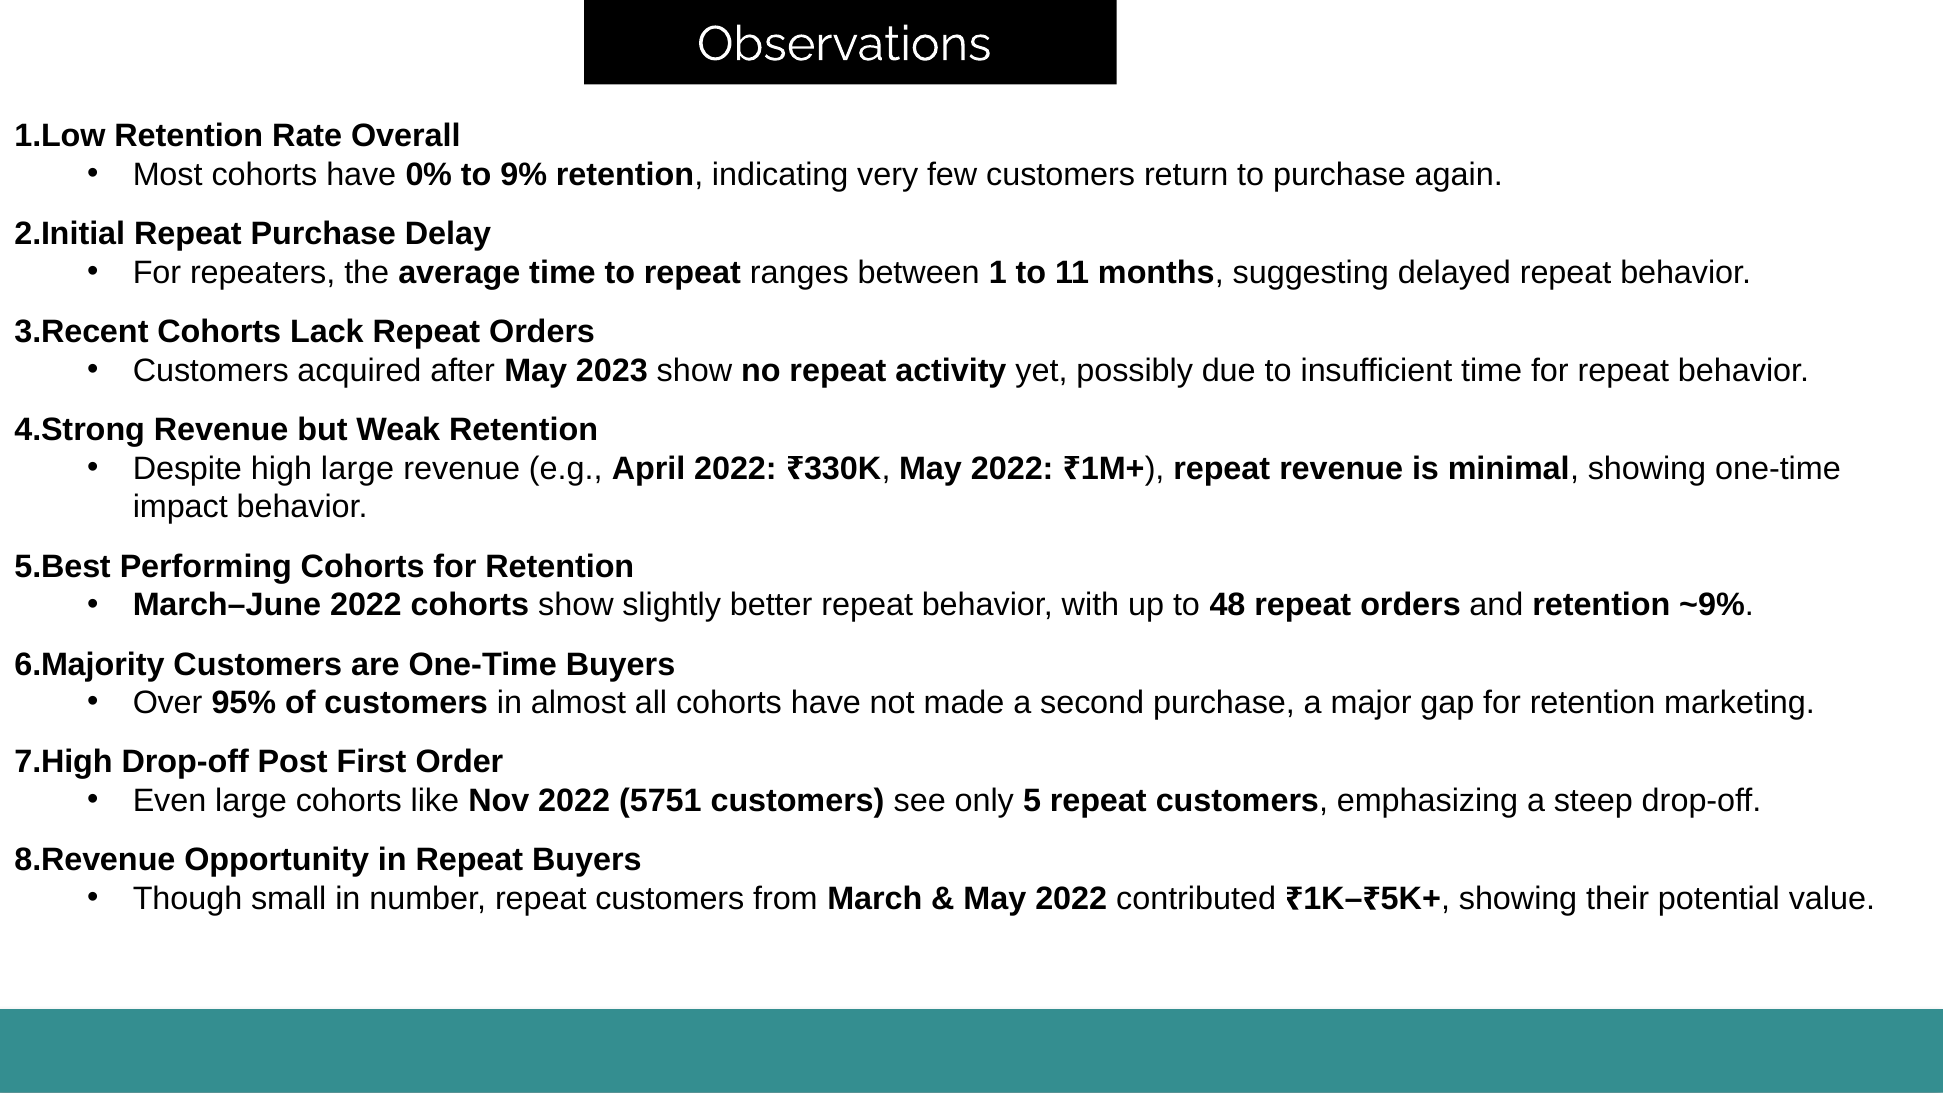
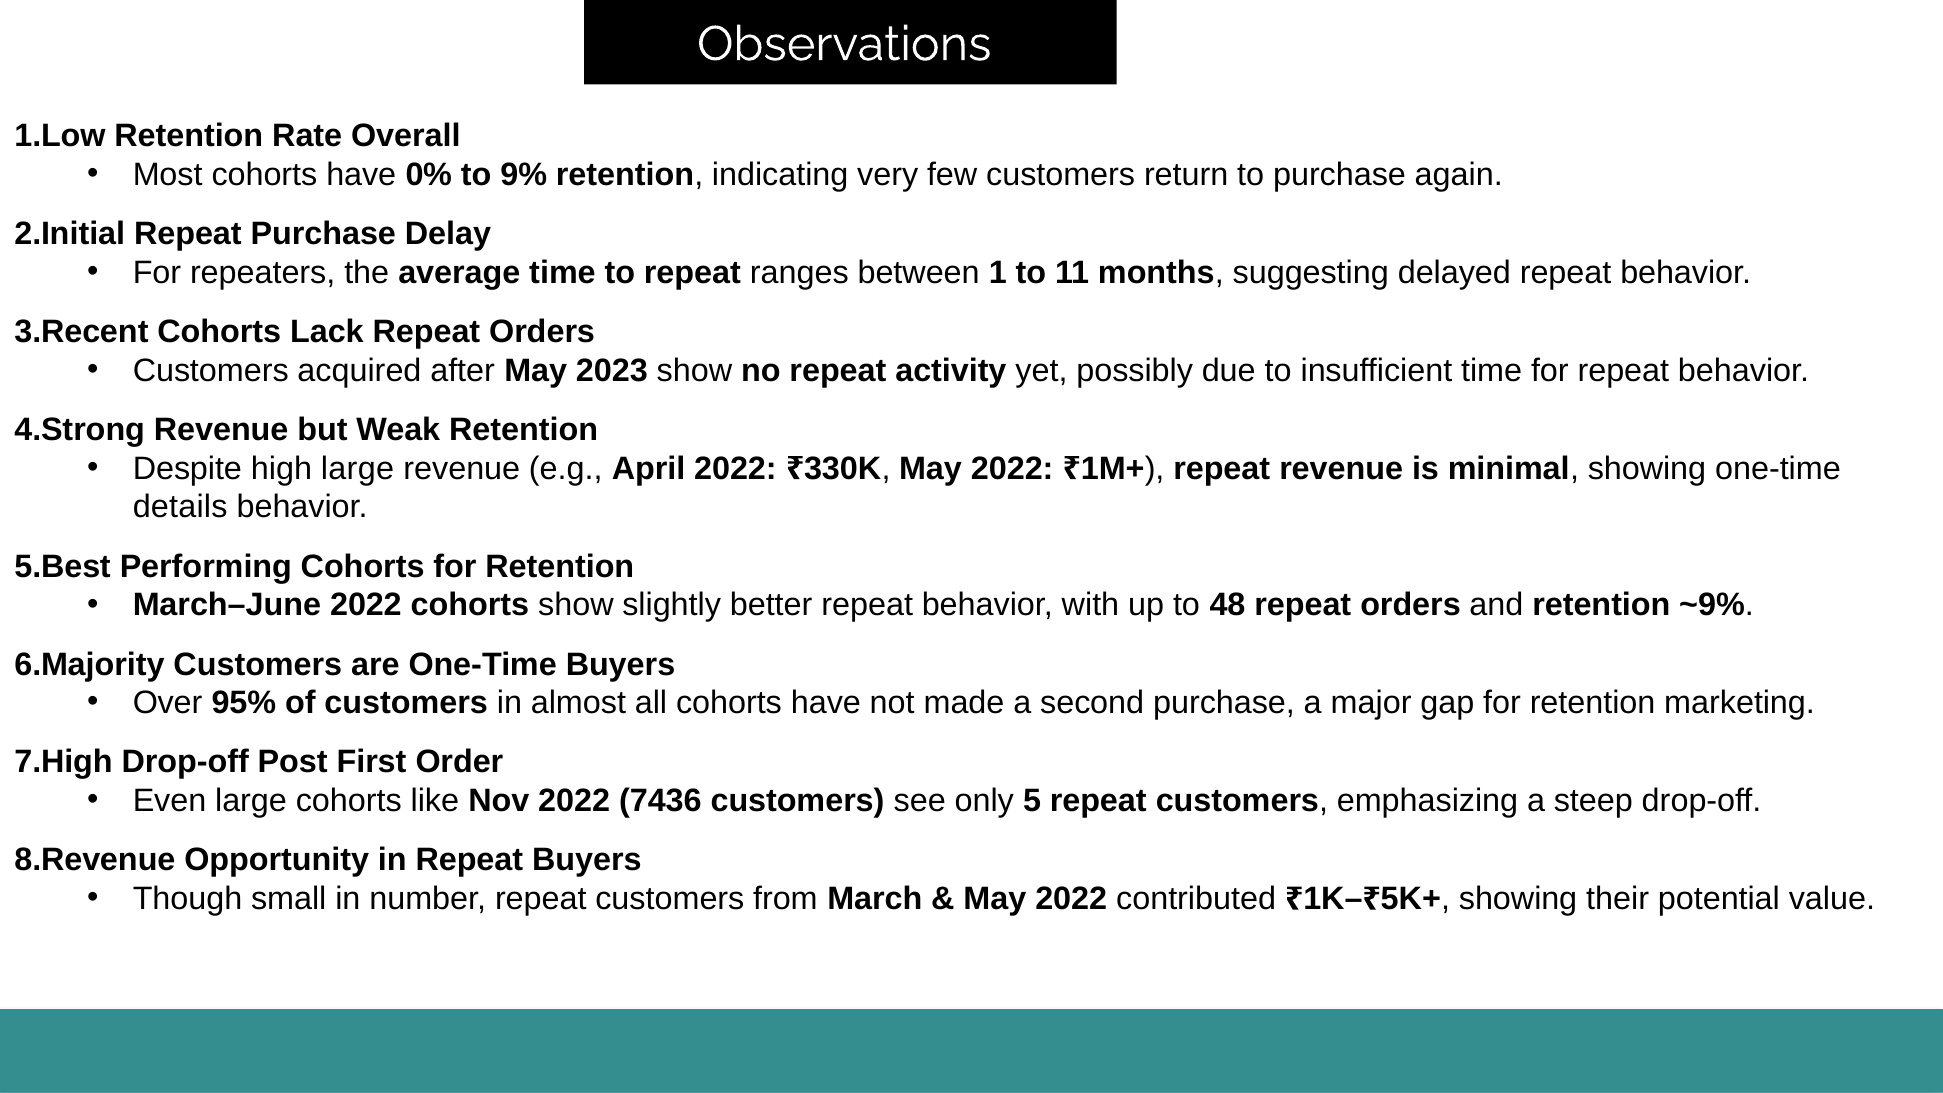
impact: impact -> details
5751: 5751 -> 7436
